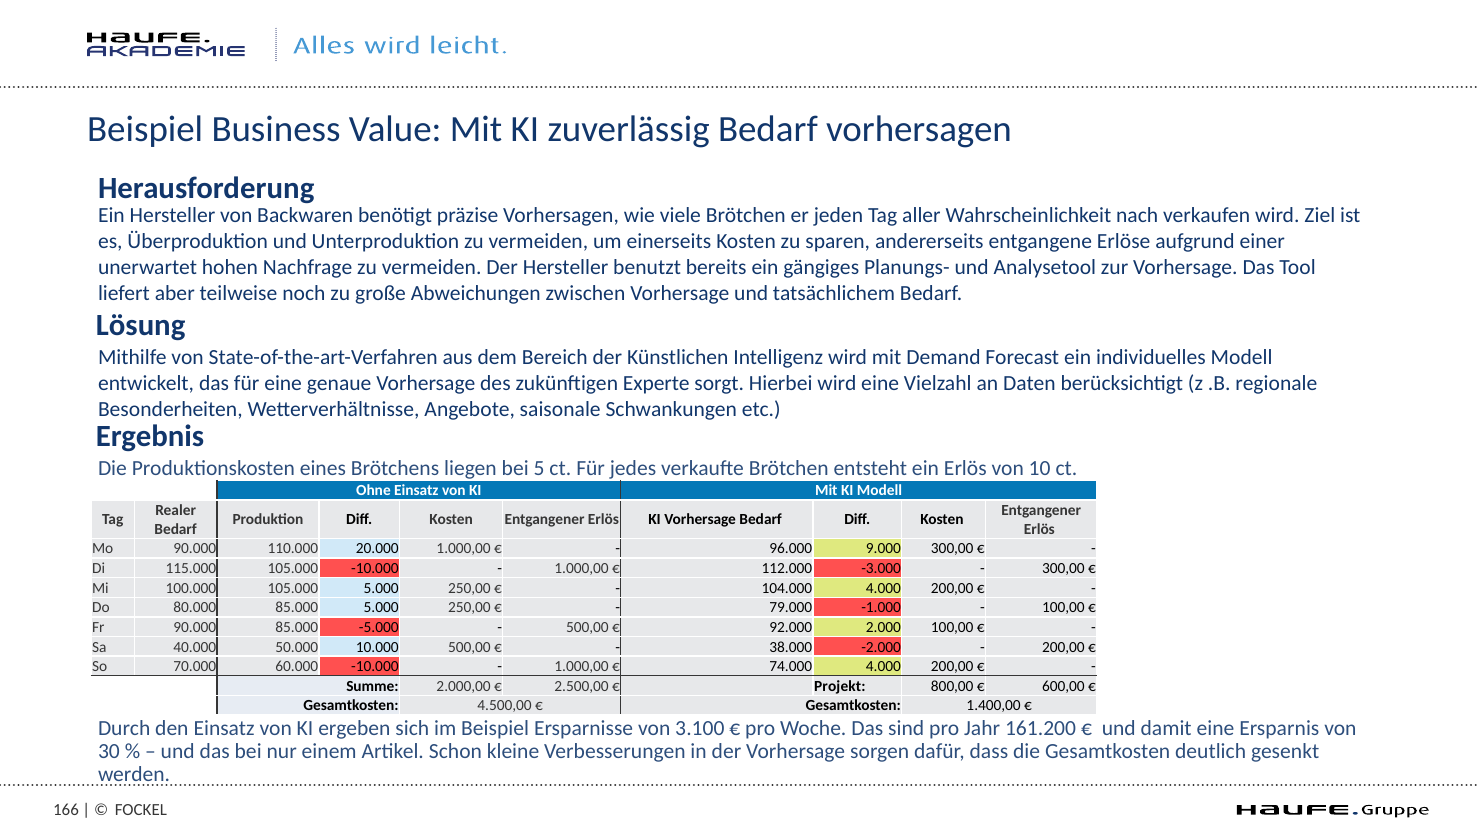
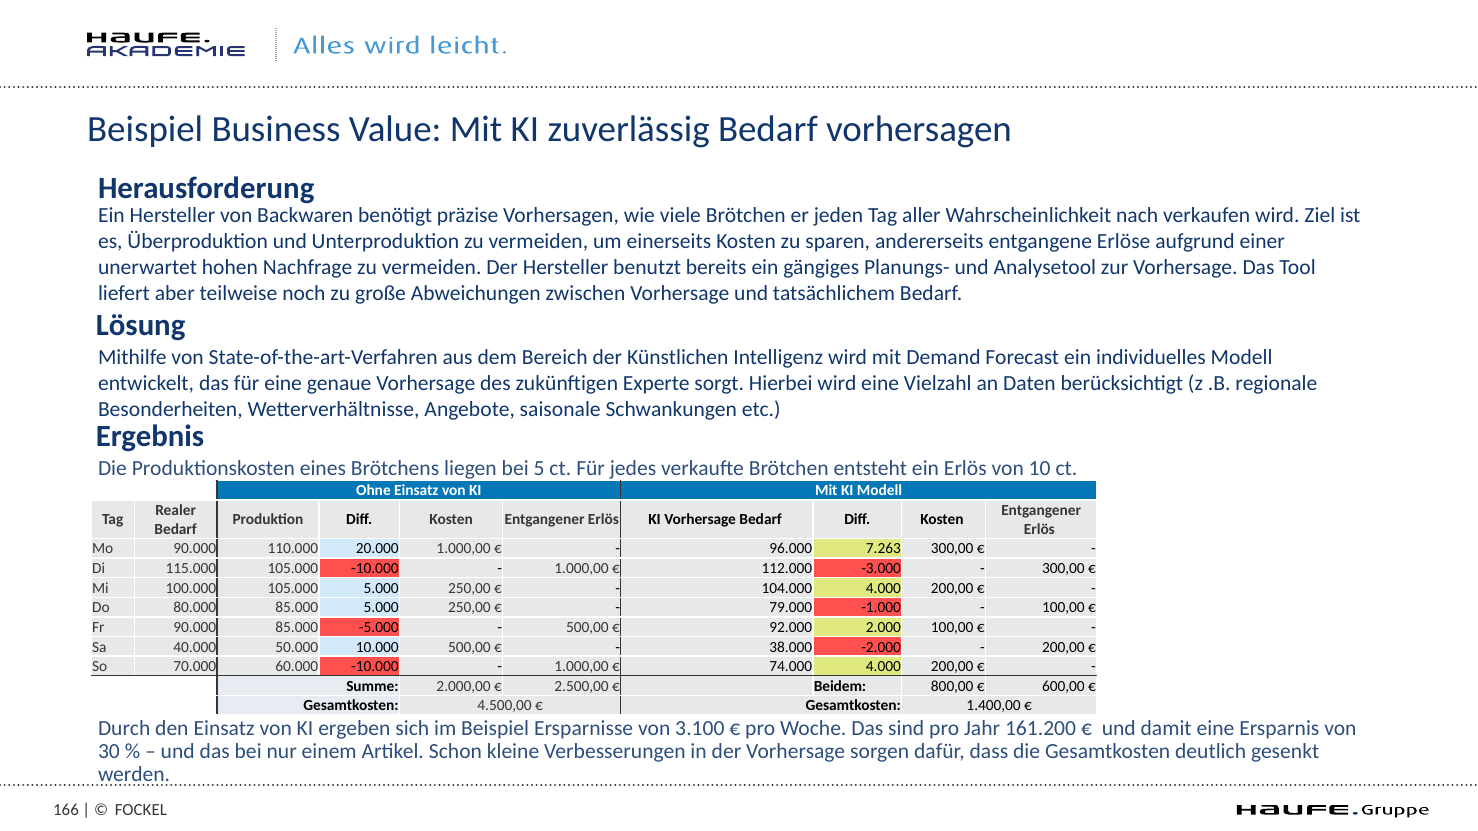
9.000: 9.000 -> 7.263
Projekt: Projekt -> Beidem
